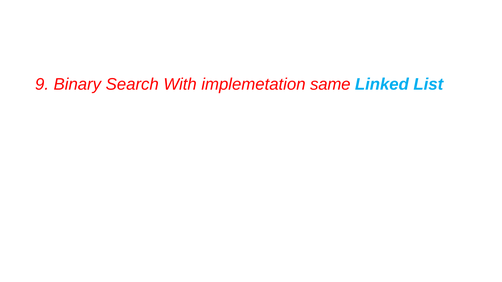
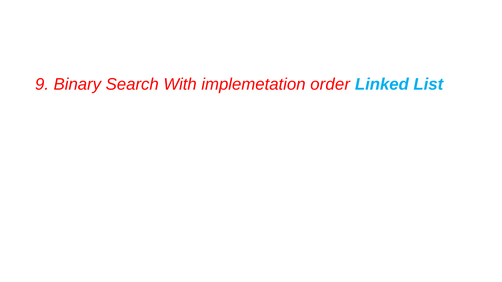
same: same -> order
